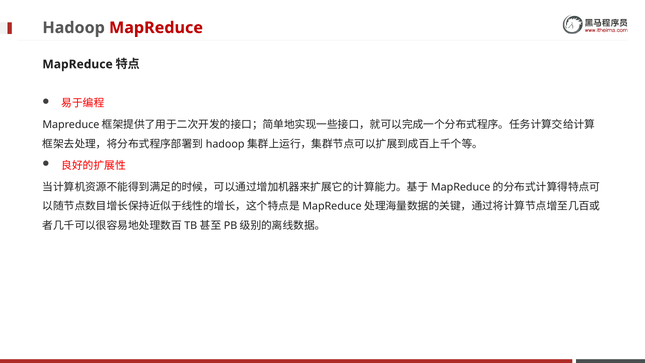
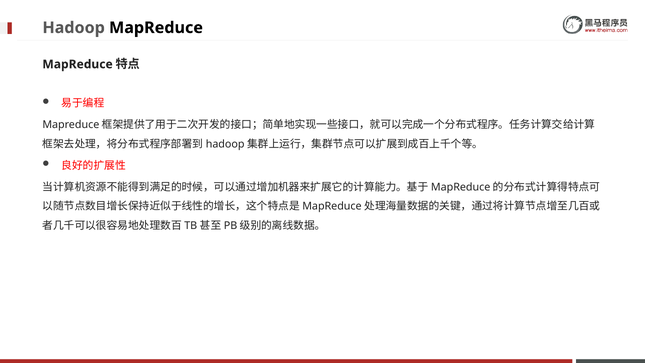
MapReduce at (156, 28) colour: red -> black
